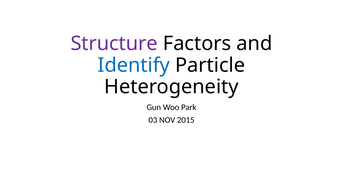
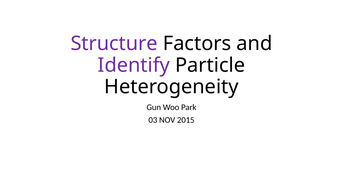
Identify colour: blue -> purple
